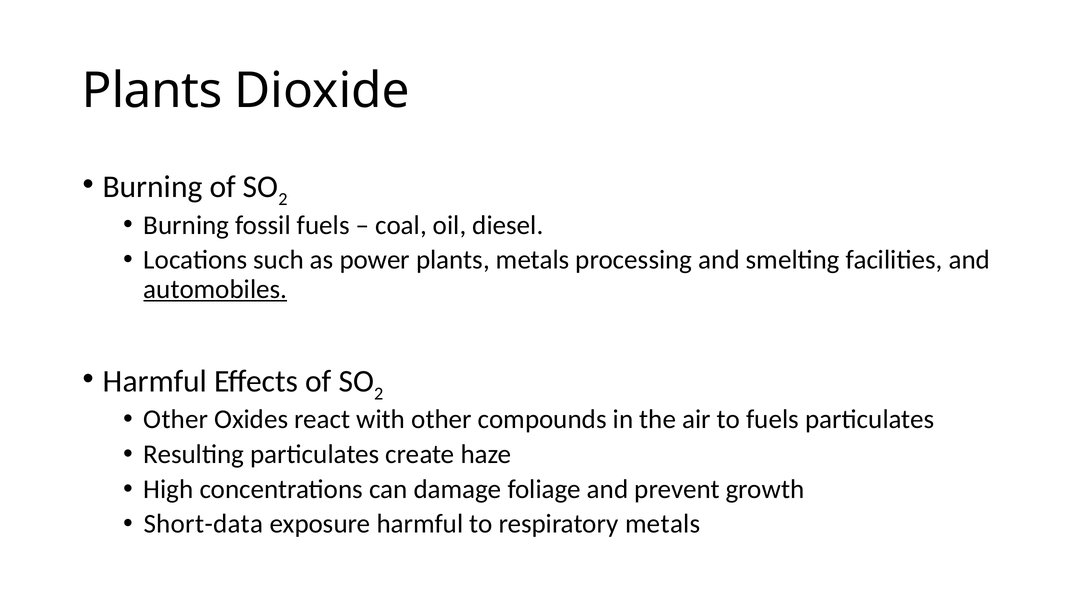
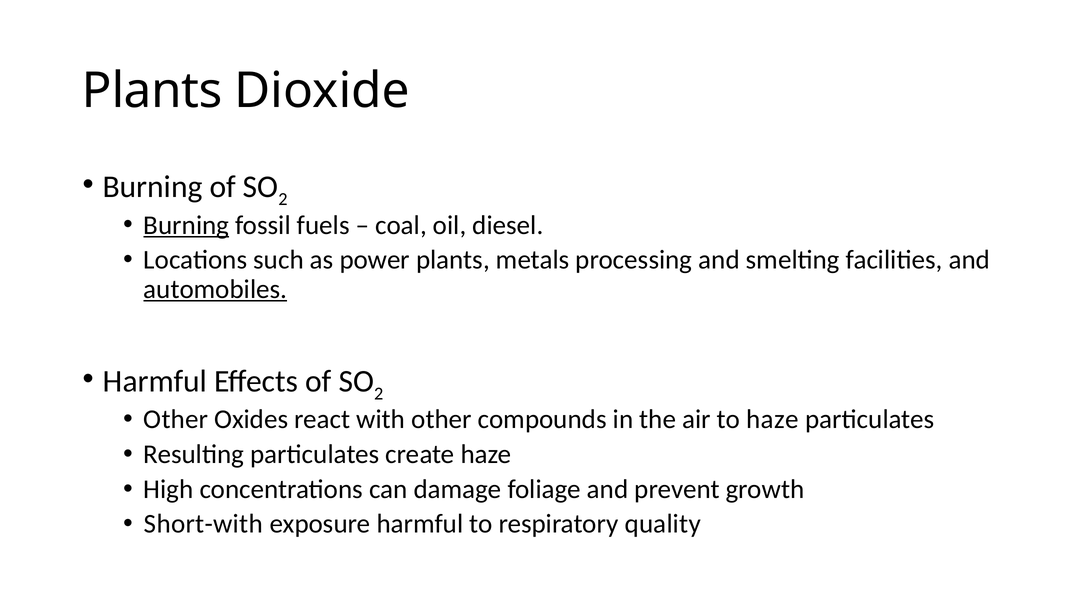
Burning at (186, 225) underline: none -> present
to fuels: fuels -> haze
Short-data: Short-data -> Short-with
respiratory metals: metals -> quality
